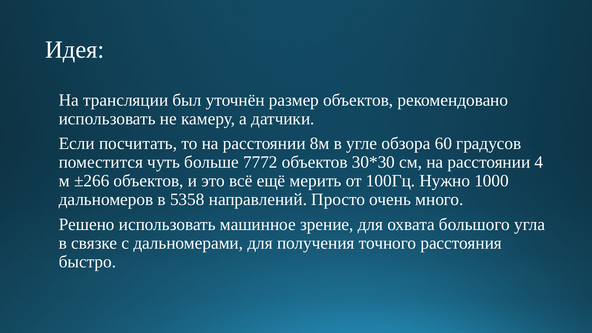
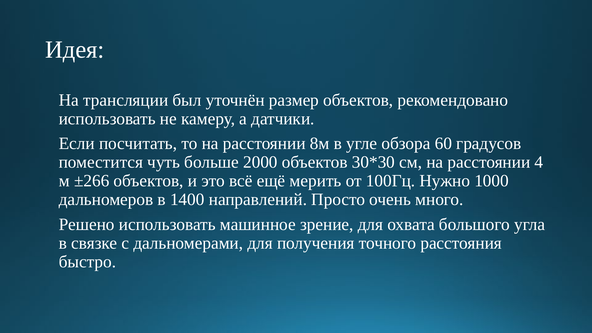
7772: 7772 -> 2000
5358: 5358 -> 1400
